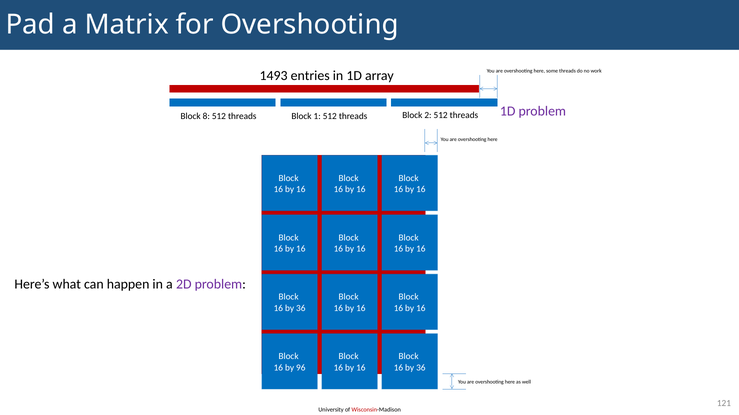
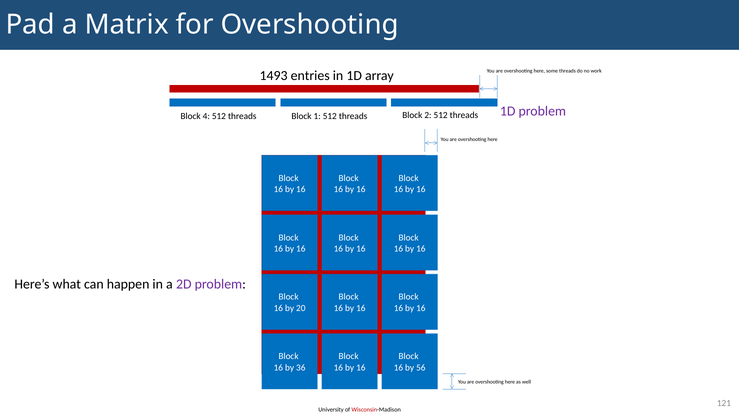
8: 8 -> 4
36 at (301, 309): 36 -> 20
96: 96 -> 36
36 at (421, 368): 36 -> 56
